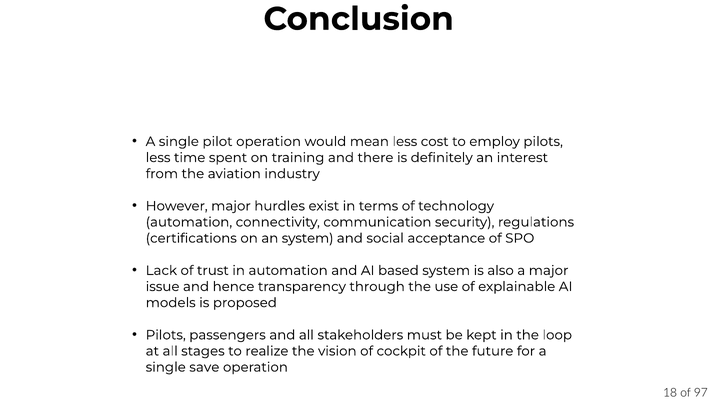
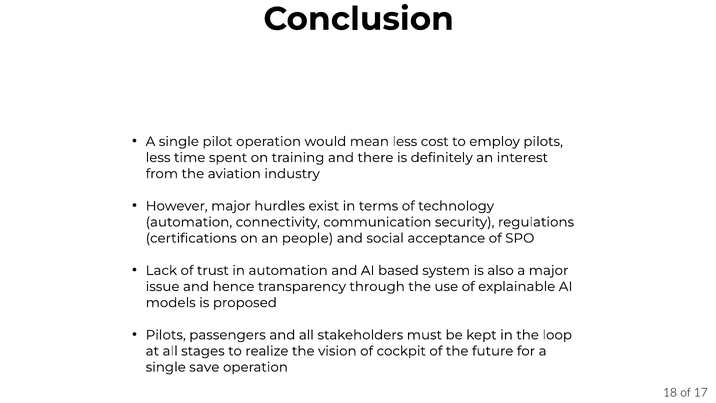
an system: system -> people
97: 97 -> 17
